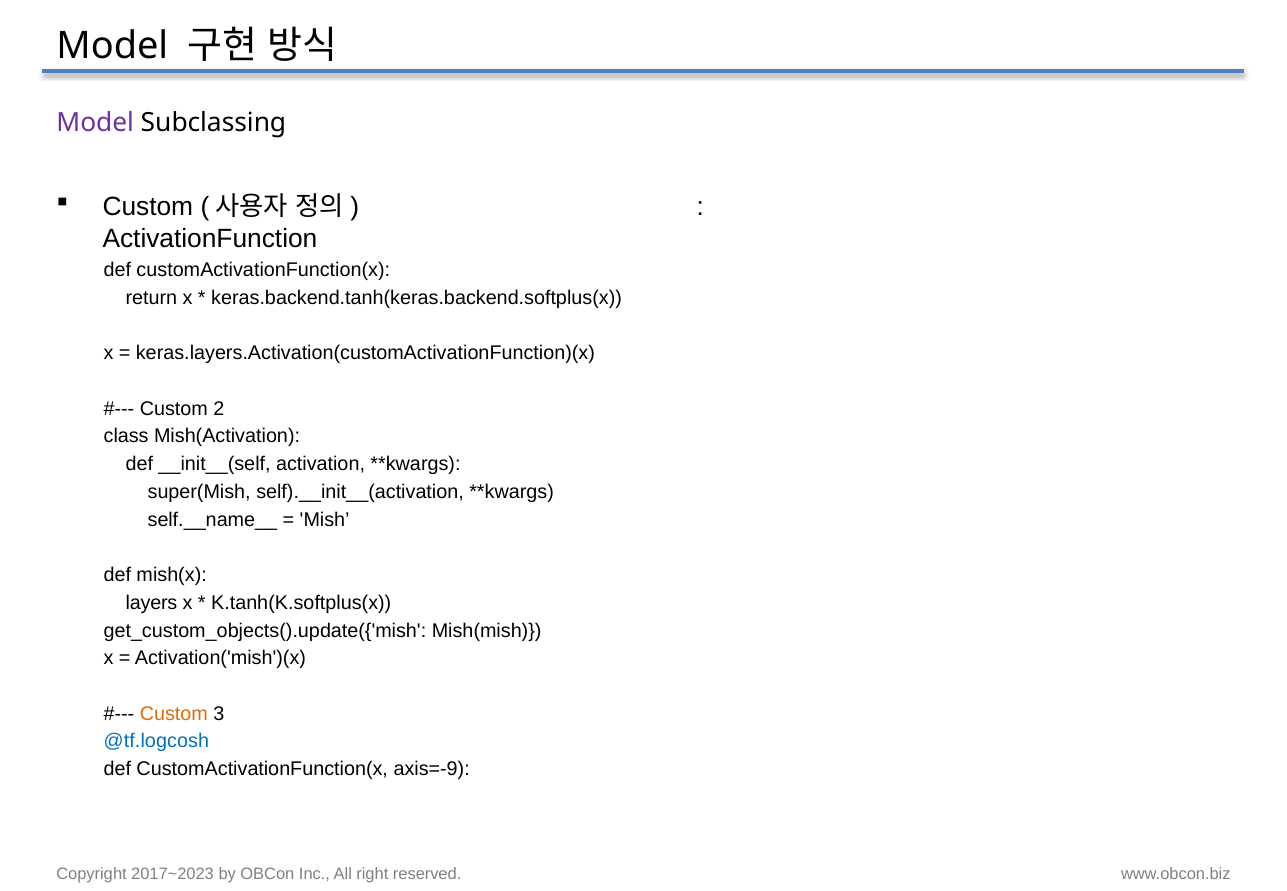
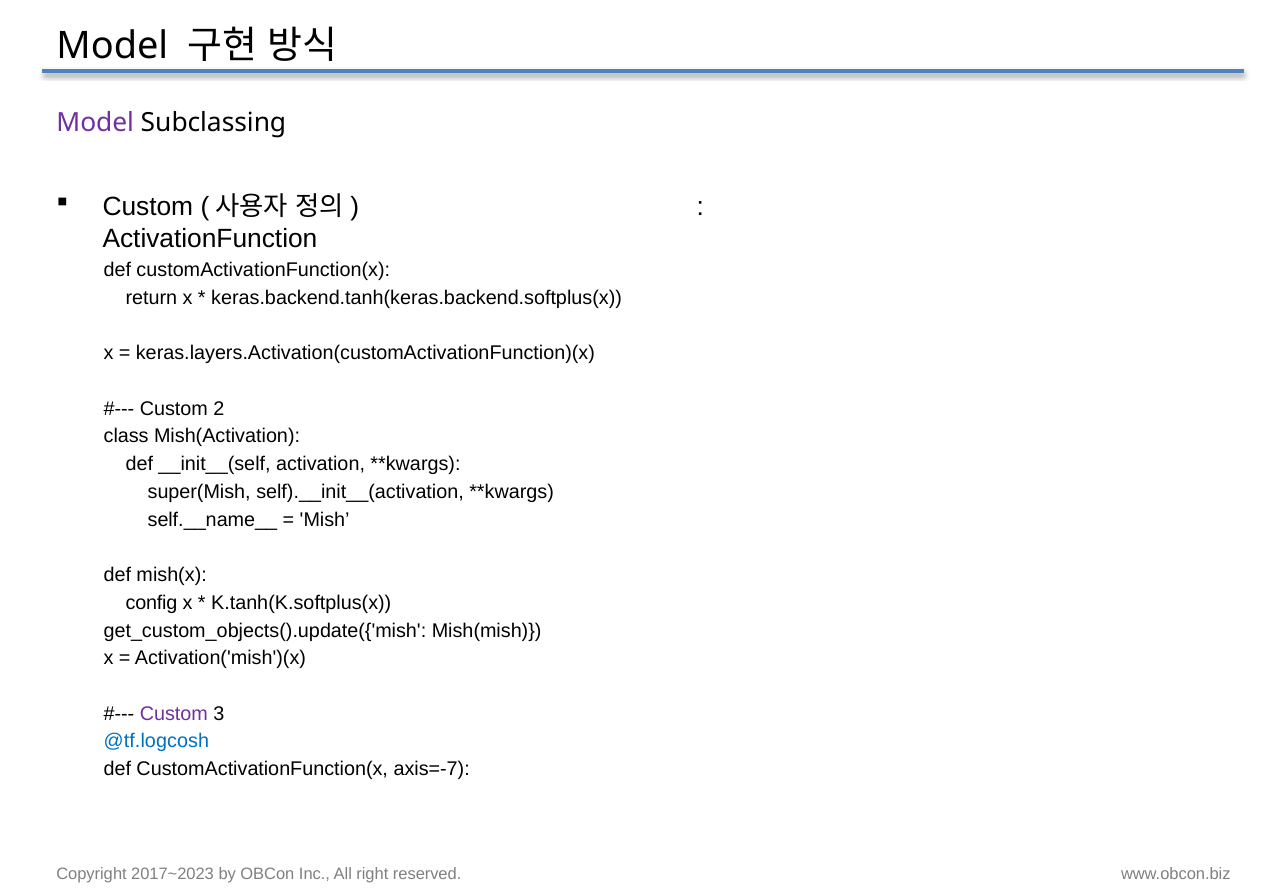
layers: layers -> config
Custom at (174, 714) colour: orange -> purple
axis=-9: axis=-9 -> axis=-7
